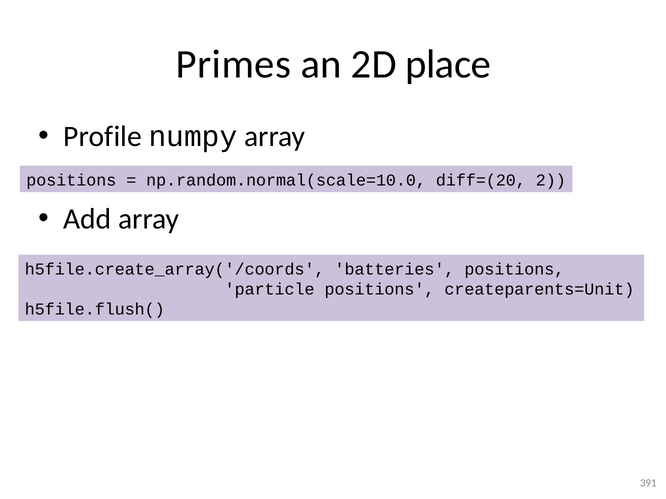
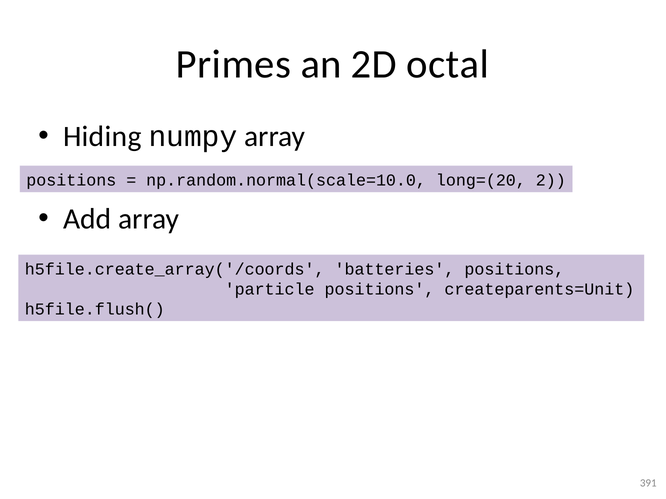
place: place -> octal
Profile: Profile -> Hiding
diff=(20: diff=(20 -> long=(20
